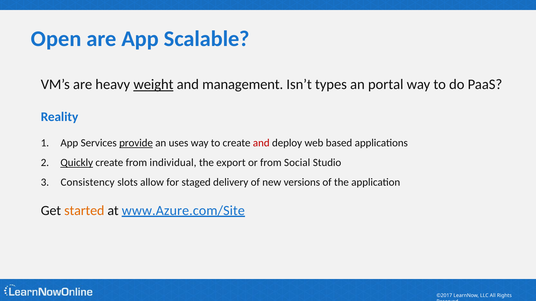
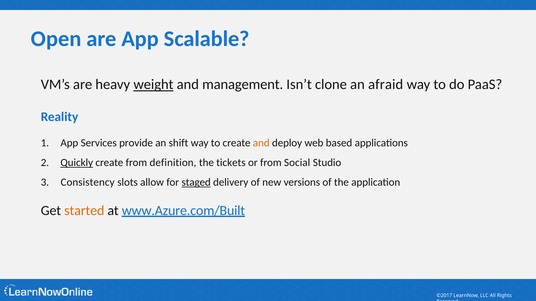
types: types -> clone
portal: portal -> afraid
provide underline: present -> none
uses: uses -> shift
and at (261, 143) colour: red -> orange
individual: individual -> definition
export: export -> tickets
staged underline: none -> present
www.Azure.com/Site: www.Azure.com/Site -> www.Azure.com/Built
